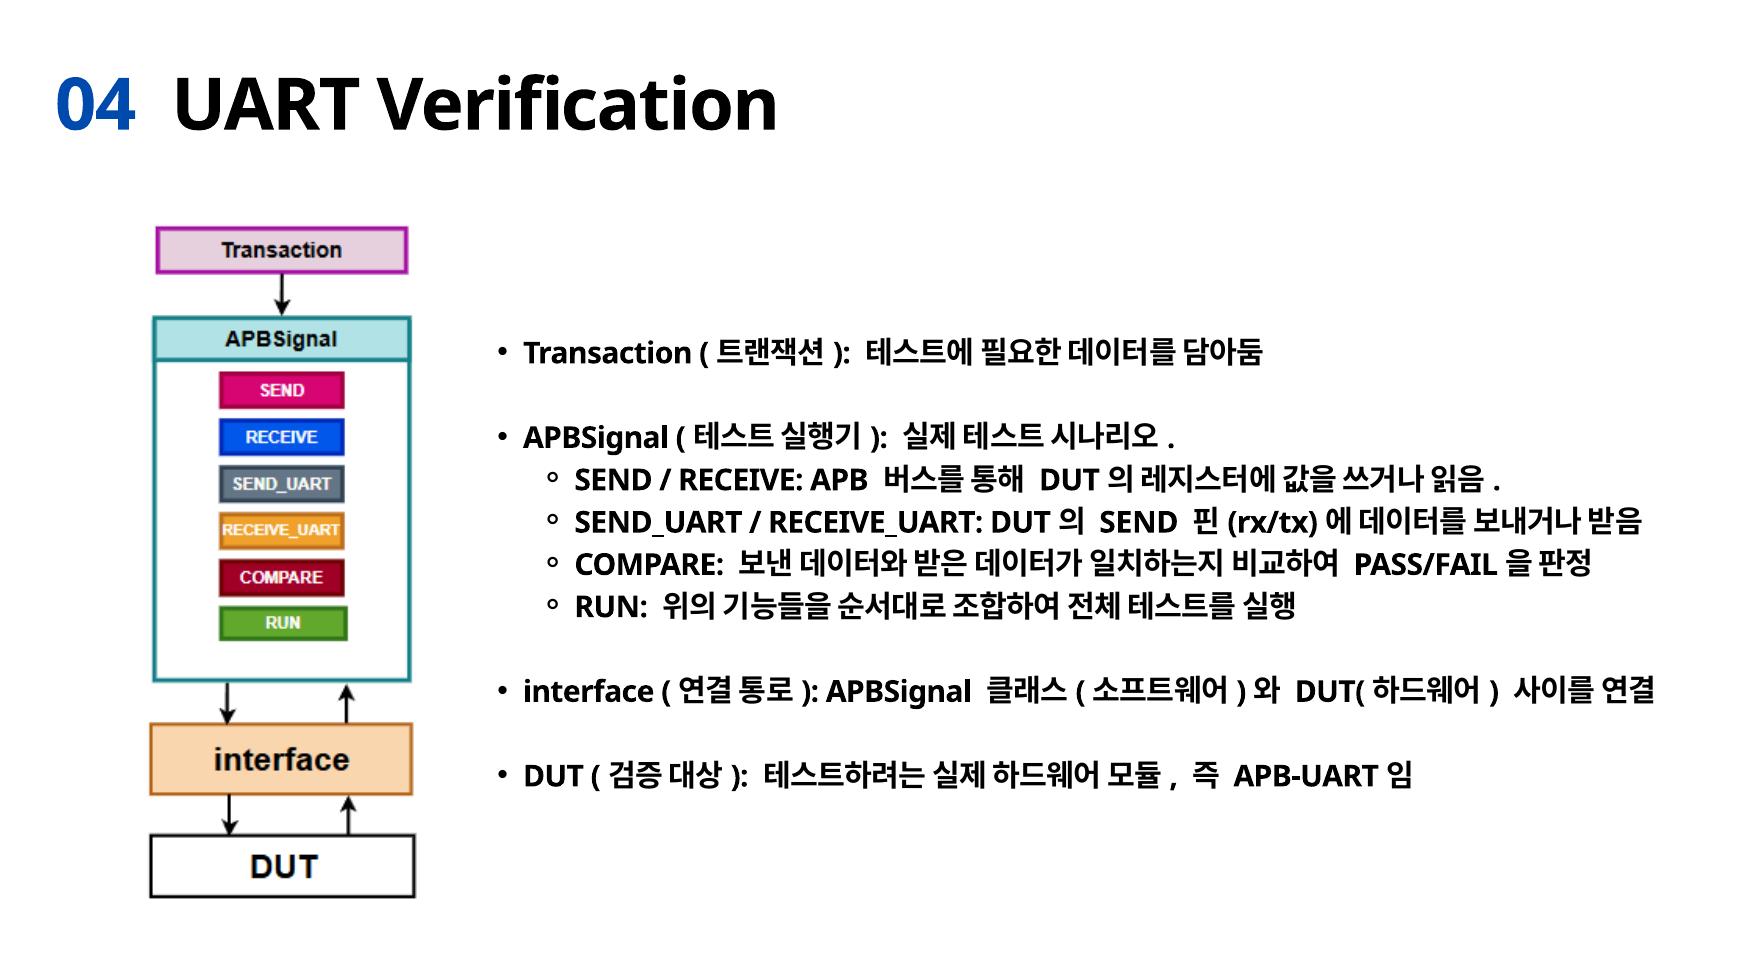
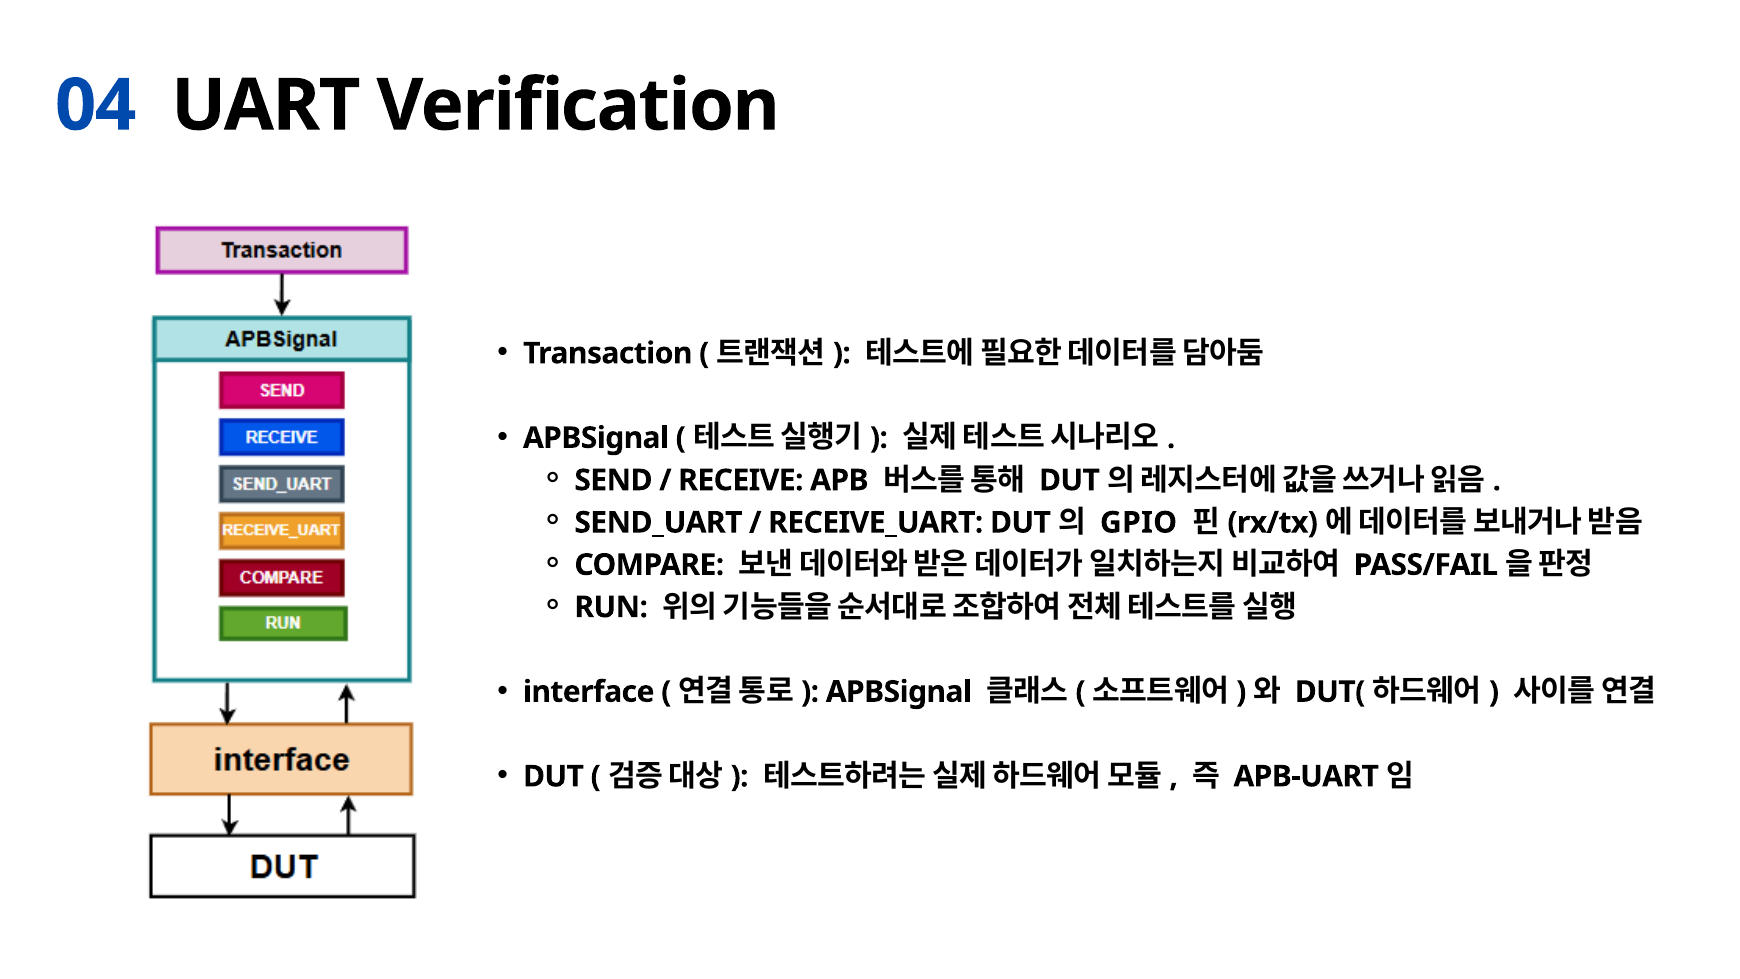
SEND at (1139, 522): SEND -> GPIO
